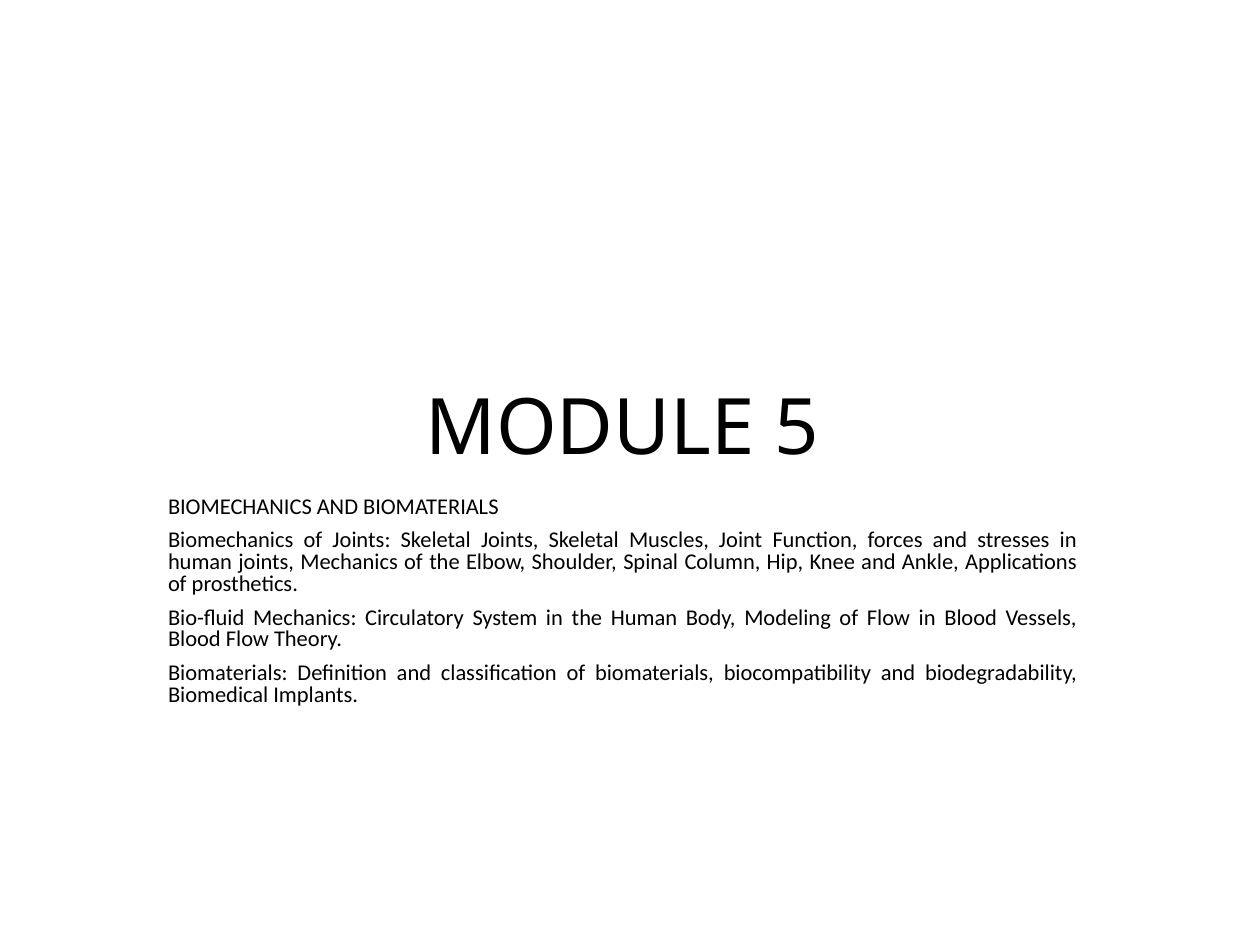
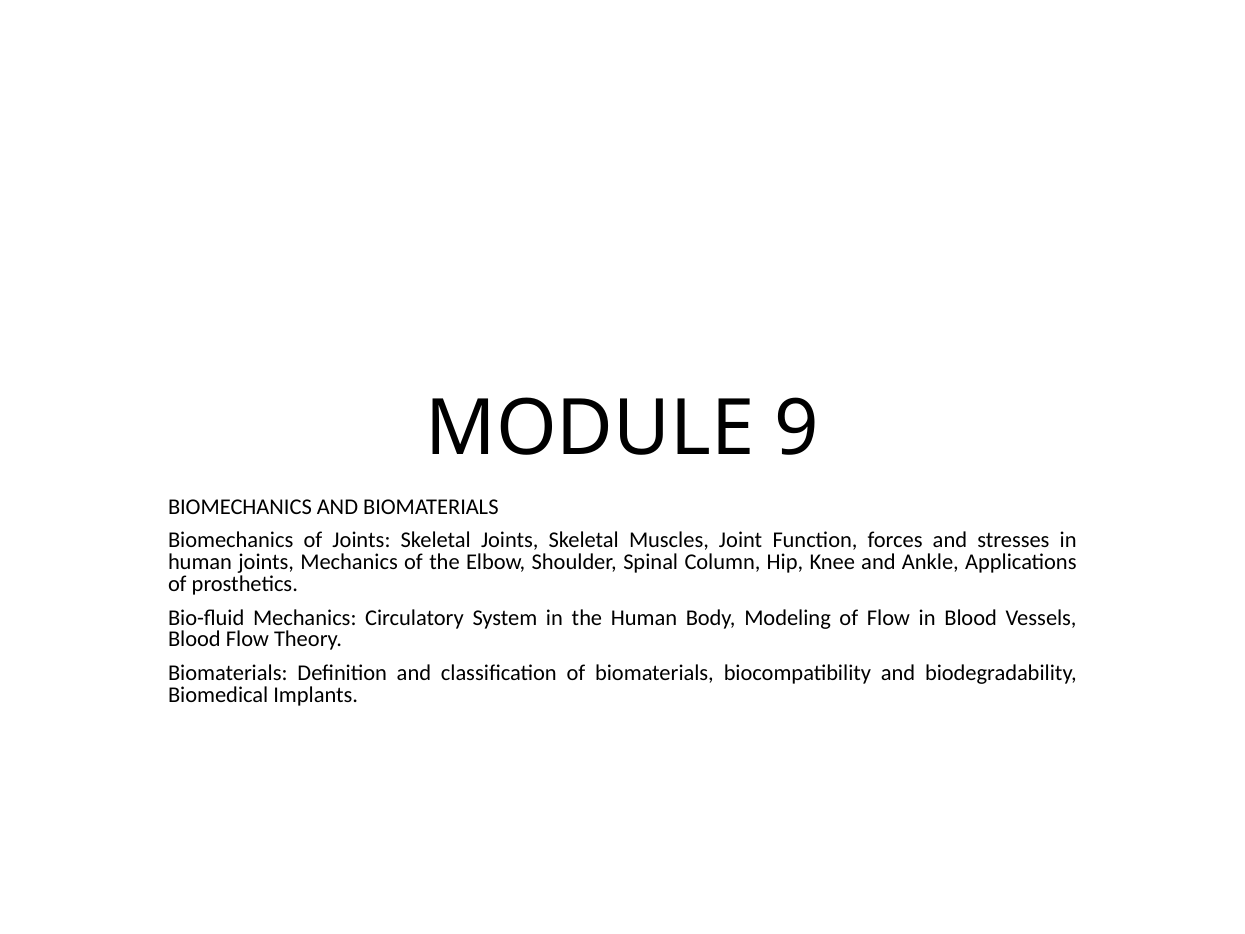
5: 5 -> 9
